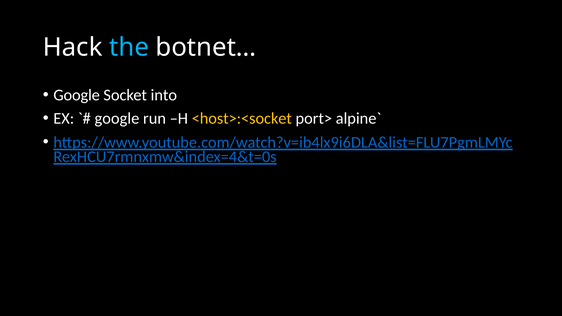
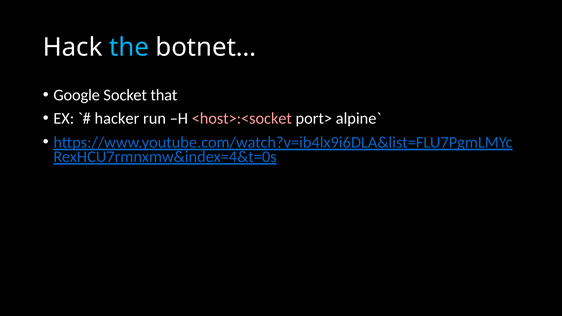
into: into -> that
google at (117, 119): google -> hacker
<host>:<socket colour: yellow -> pink
